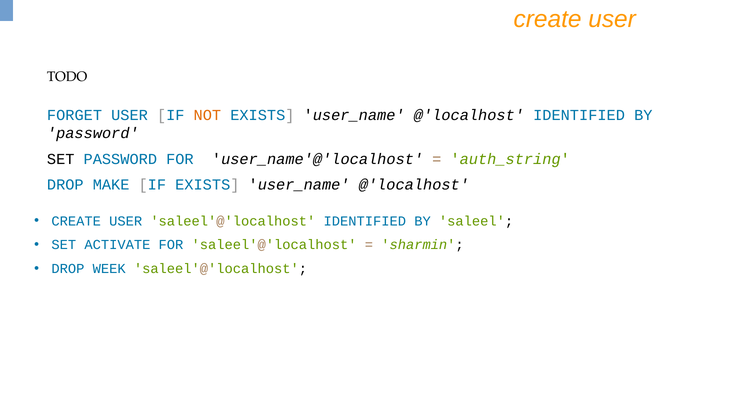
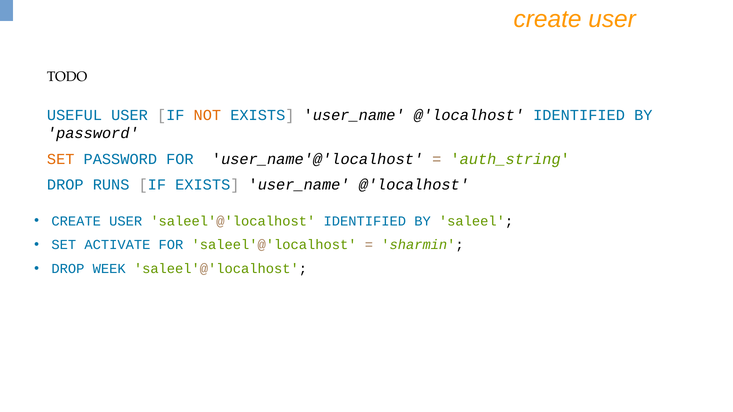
FORGET: FORGET -> USEFUL
SET at (61, 159) colour: black -> orange
MAKE: MAKE -> RUNS
